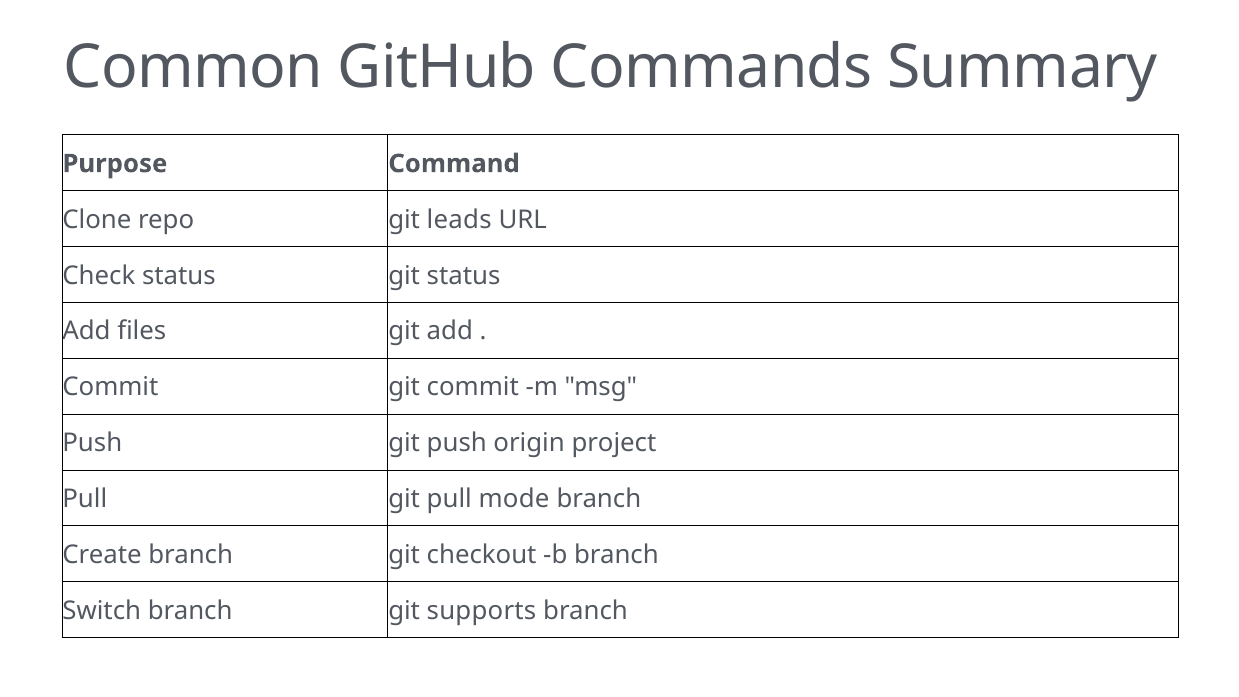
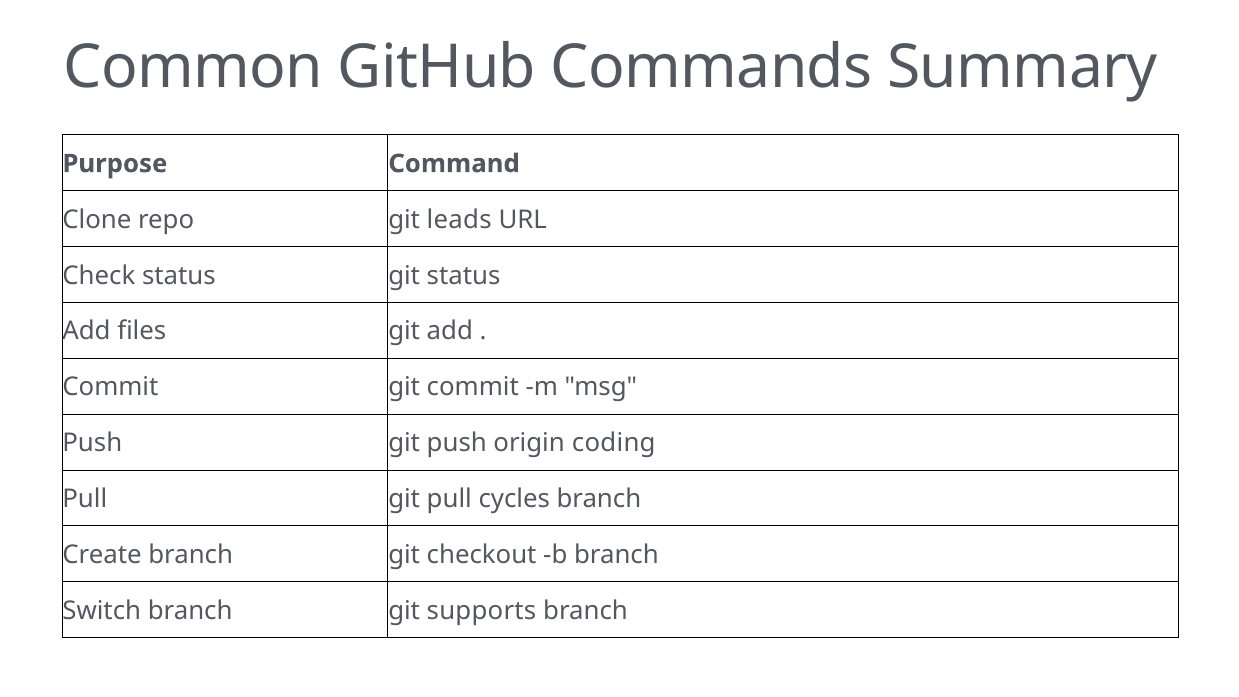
project: project -> coding
mode: mode -> cycles
